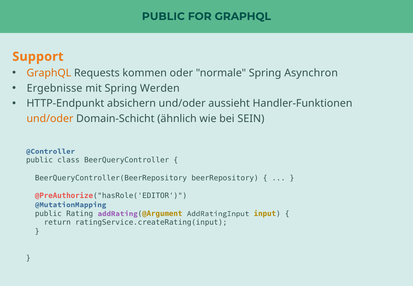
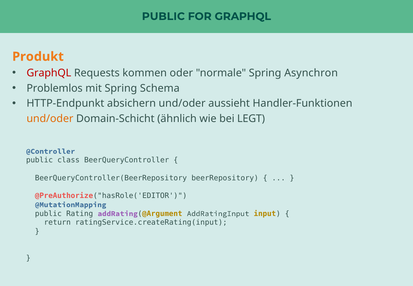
Support: Support -> Produkt
GraphQL at (49, 73) colour: orange -> red
Ergebnisse: Ergebnisse -> Problemlos
Werden: Werden -> Schema
SEIN: SEIN -> LEGT
